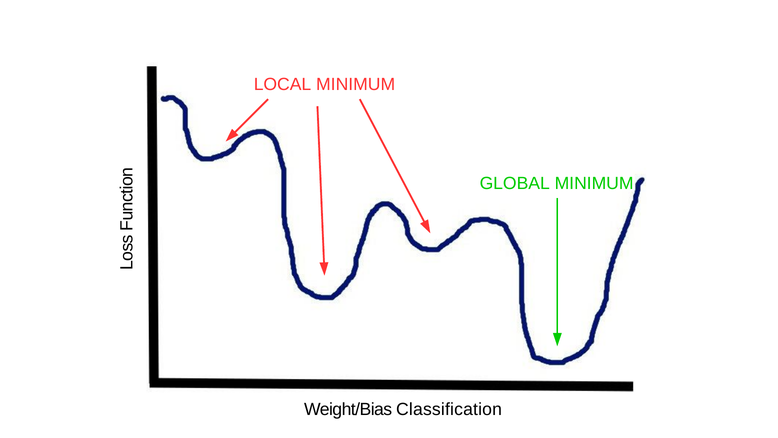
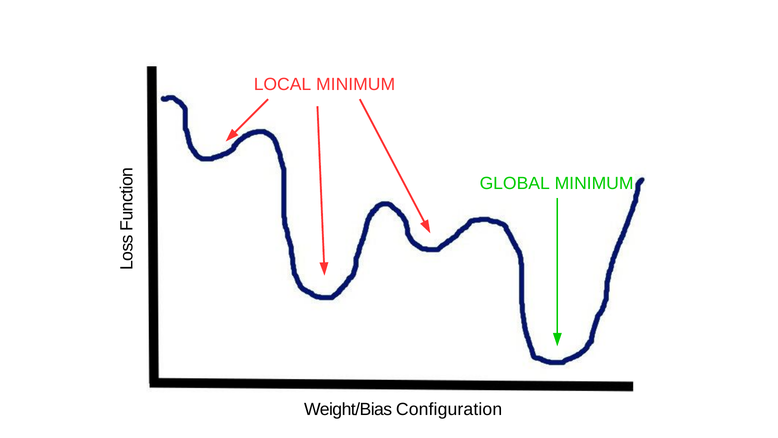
Classification: Classification -> Configuration
